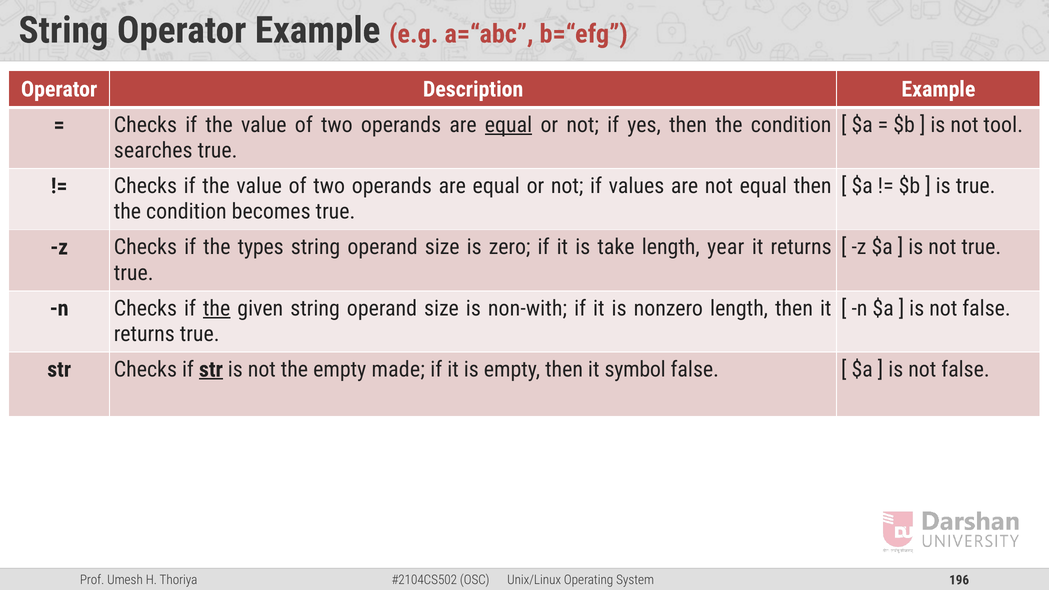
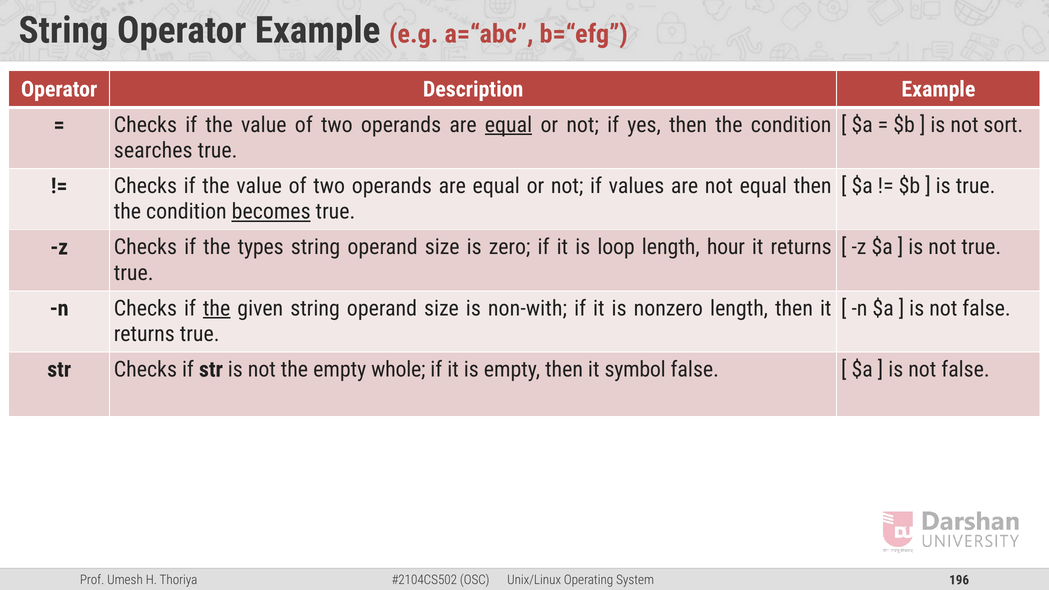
tool: tool -> sort
becomes underline: none -> present
take: take -> loop
year: year -> hour
str at (211, 369) underline: present -> none
made: made -> whole
